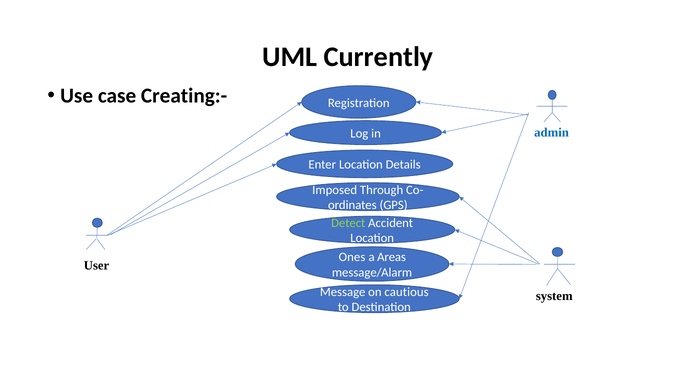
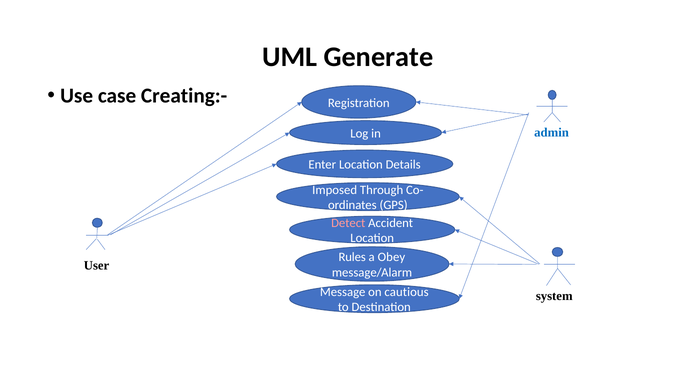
Currently: Currently -> Generate
Detect colour: light green -> pink
Ones: Ones -> Rules
Areas: Areas -> Obey
